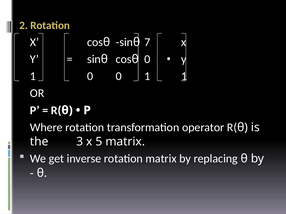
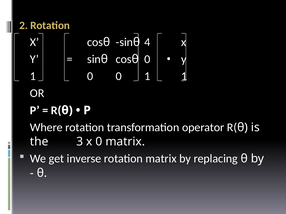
7: 7 -> 4
x 5: 5 -> 0
